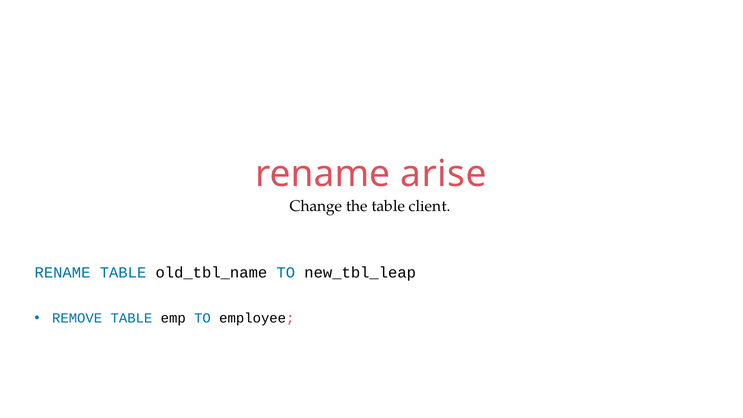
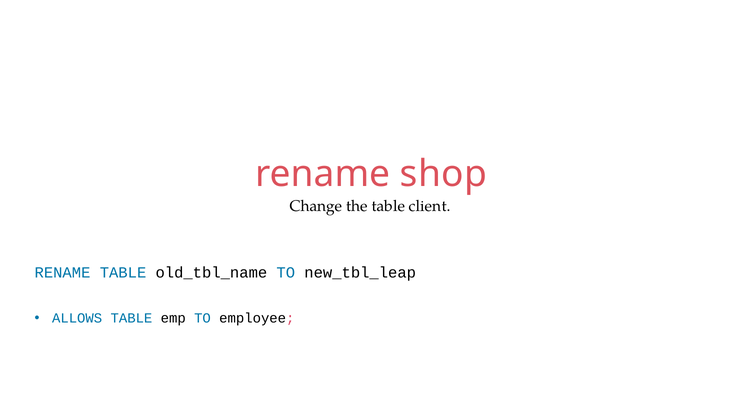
arise: arise -> shop
REMOVE: REMOVE -> ALLOWS
